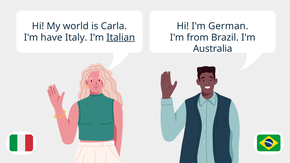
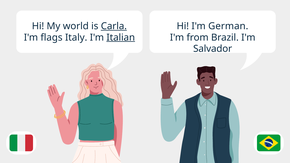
Carla underline: none -> present
have: have -> flags
Australia: Australia -> Salvador
